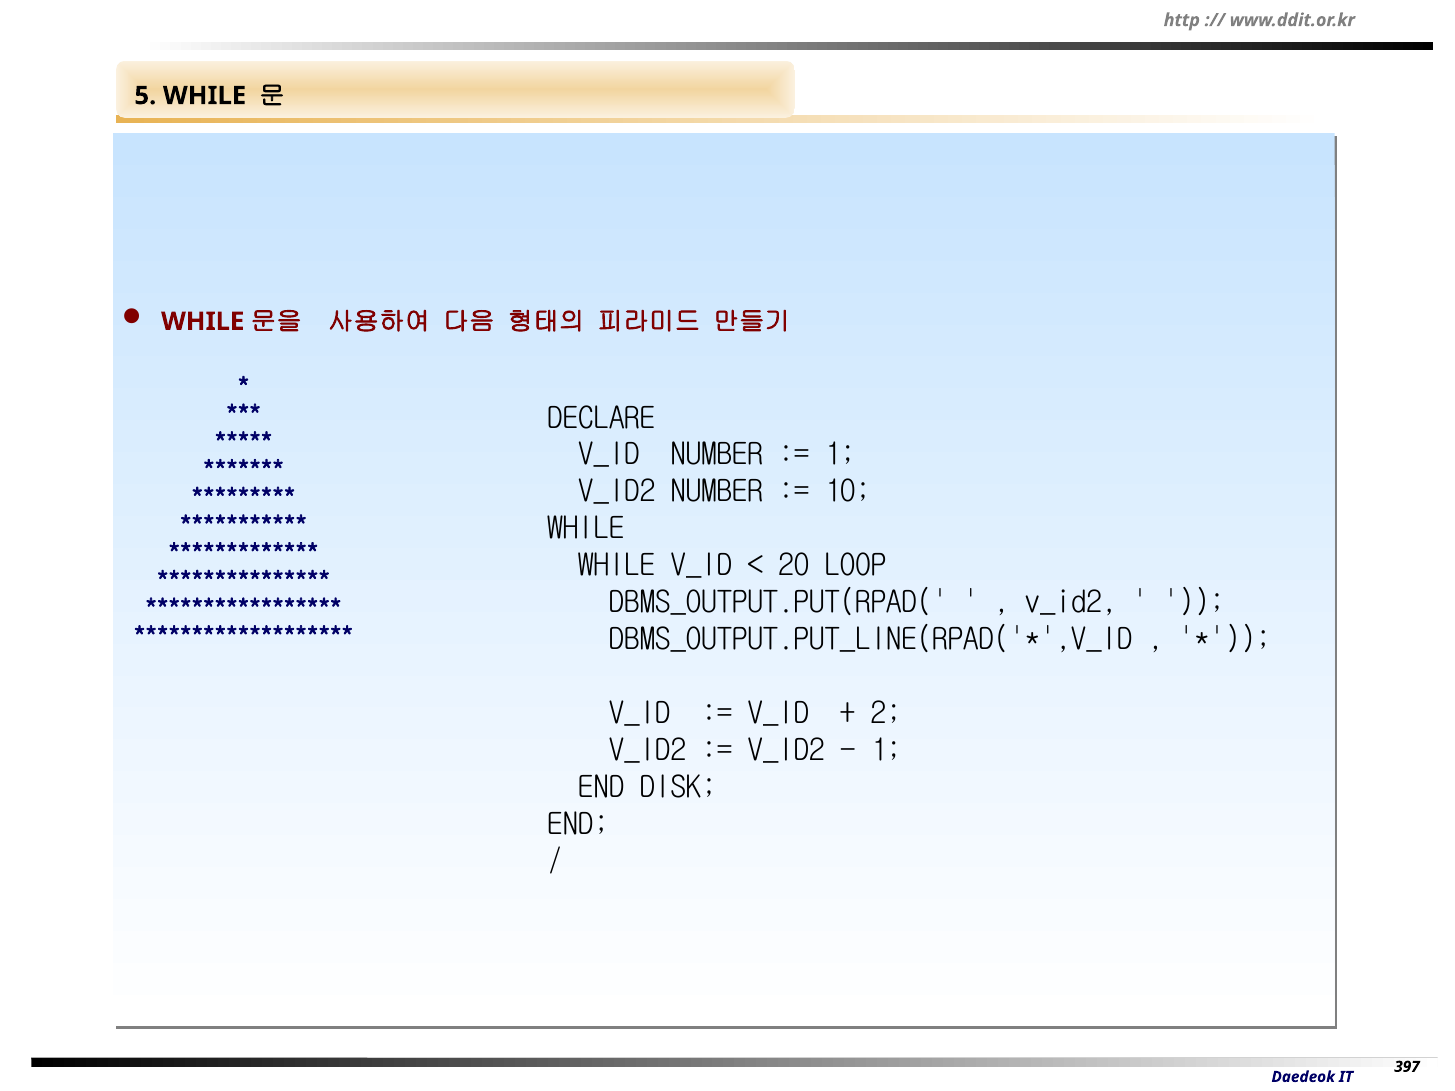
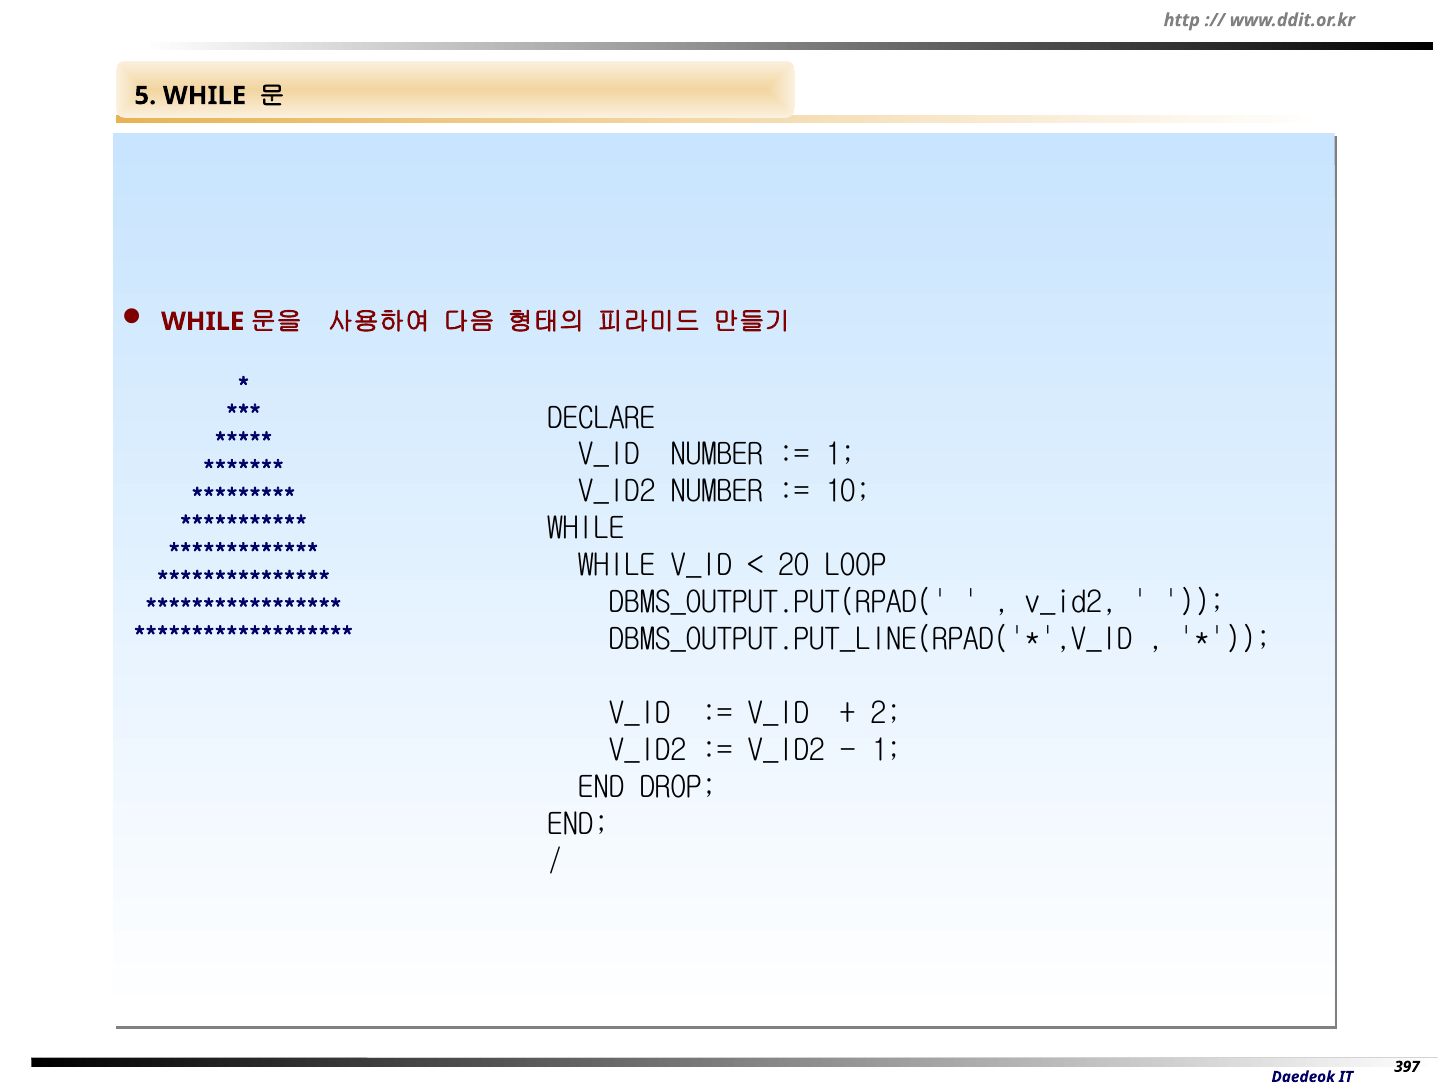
DISK: DISK -> DROP
